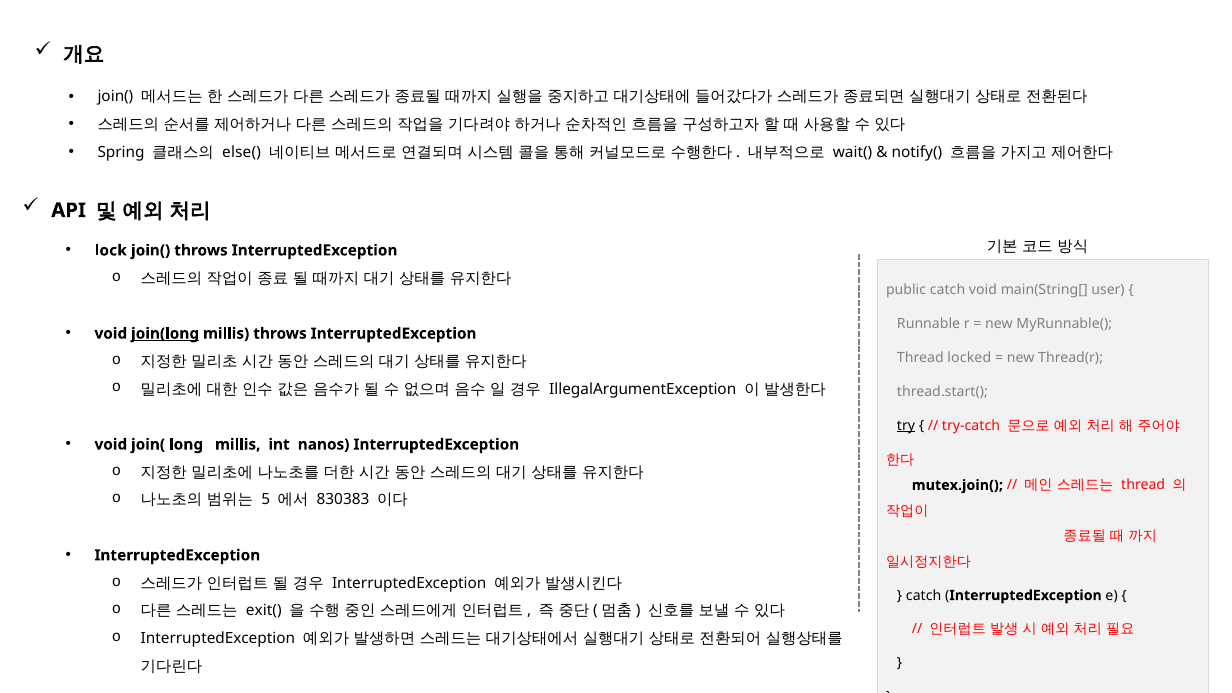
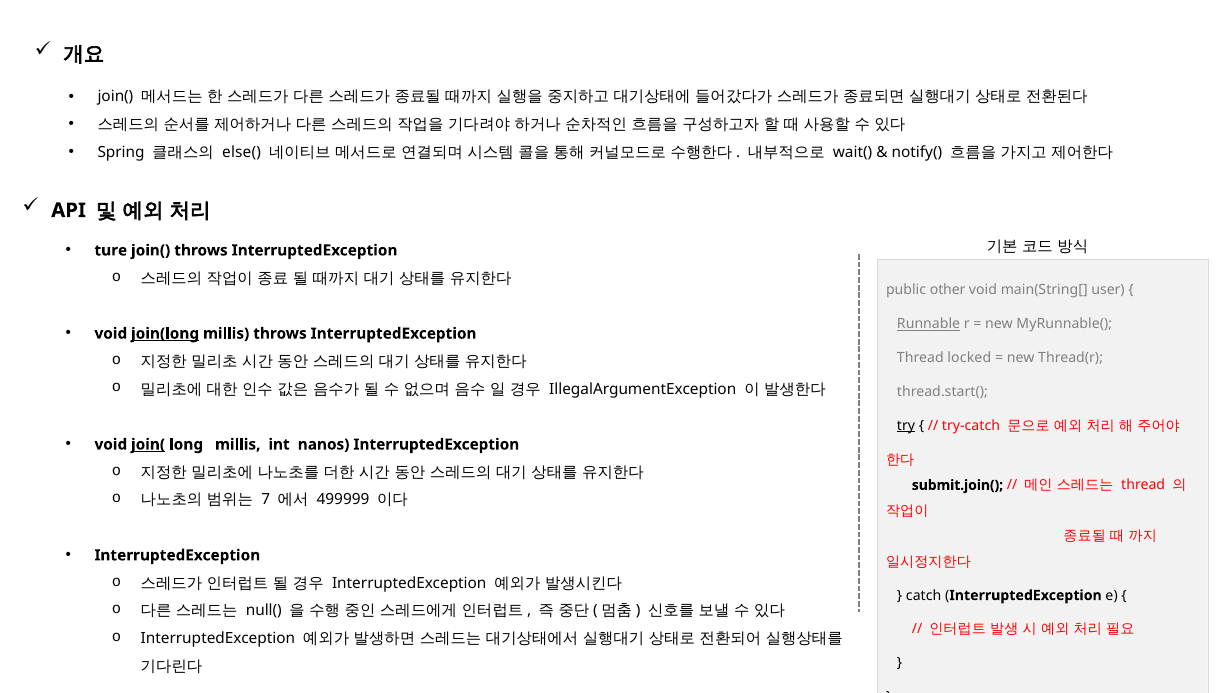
lock: lock -> ture
public catch: catch -> other
Runnable underline: none -> present
join( at (148, 444) underline: none -> present
mutex.join(: mutex.join( -> submit.join(
5: 5 -> 7
830383: 830383 -> 499999
exit(: exit( -> null(
